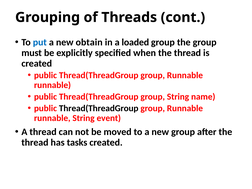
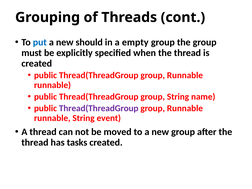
obtain: obtain -> should
loaded: loaded -> empty
Thread(ThreadGroup at (99, 108) colour: black -> purple
